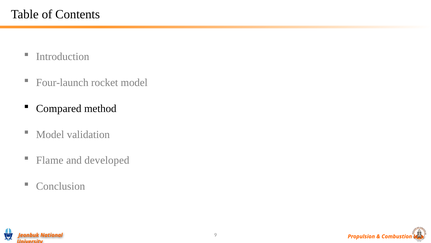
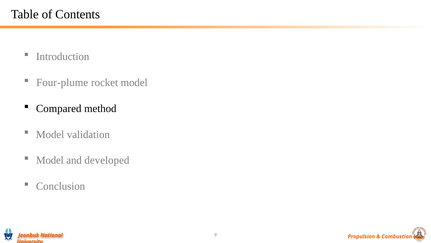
Four-launch: Four-launch -> Four-plume
Flame at (50, 160): Flame -> Model
